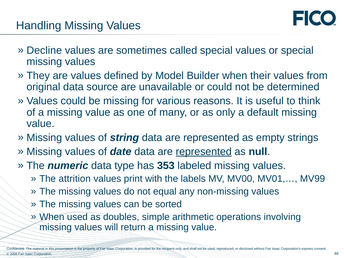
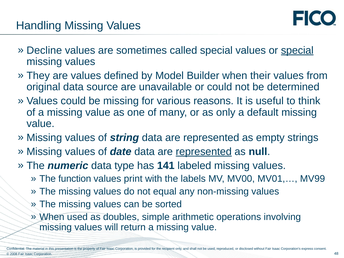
special at (297, 50) underline: none -> present
353: 353 -> 141
attrition: attrition -> function
